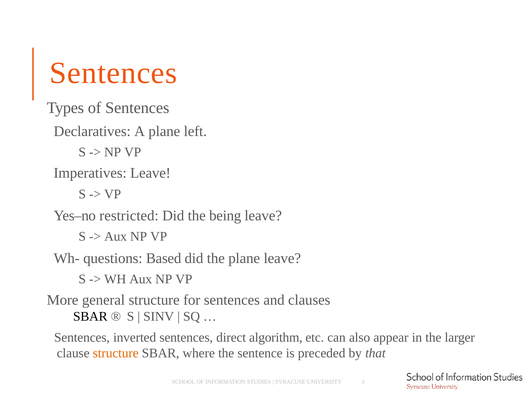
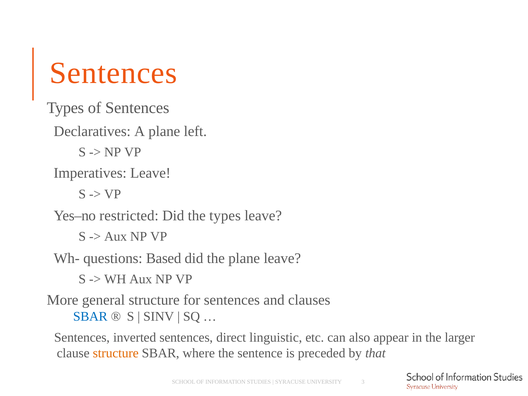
the being: being -> types
SBAR at (90, 317) colour: black -> blue
algorithm: algorithm -> linguistic
